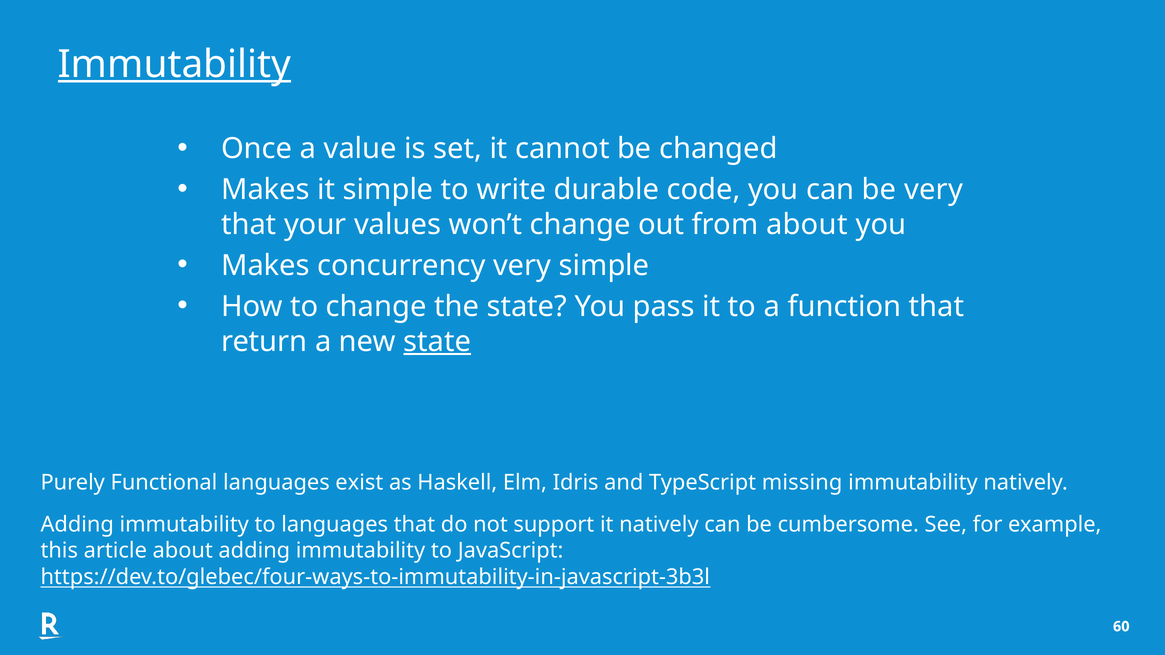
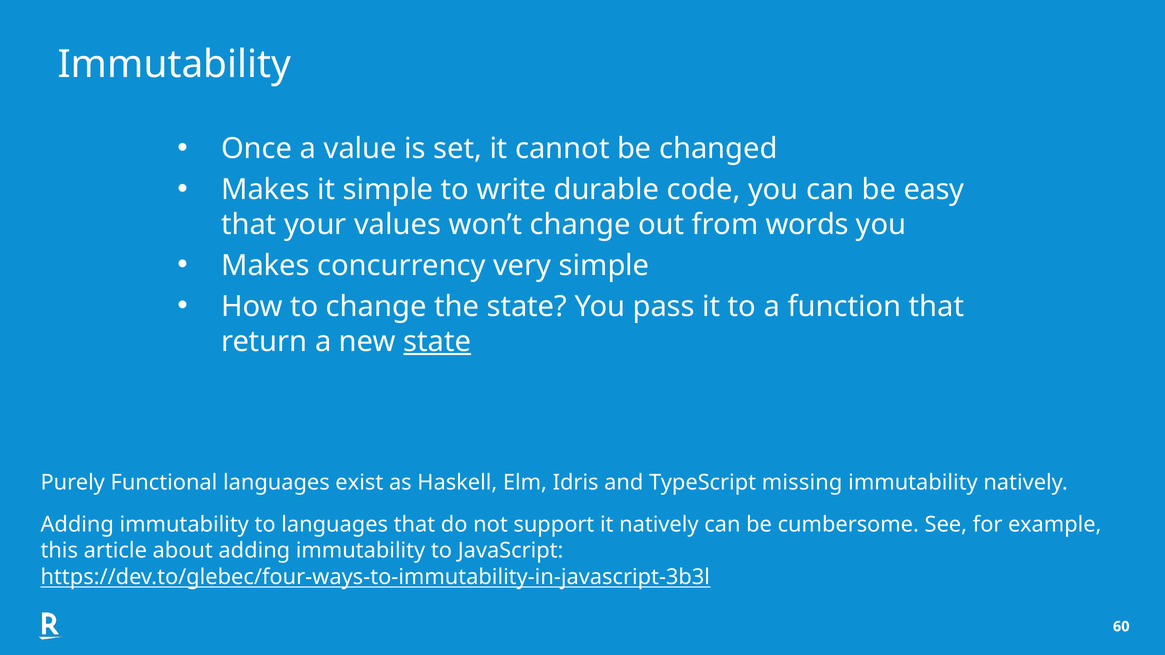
Immutability at (174, 65) underline: present -> none
be very: very -> easy
from about: about -> words
